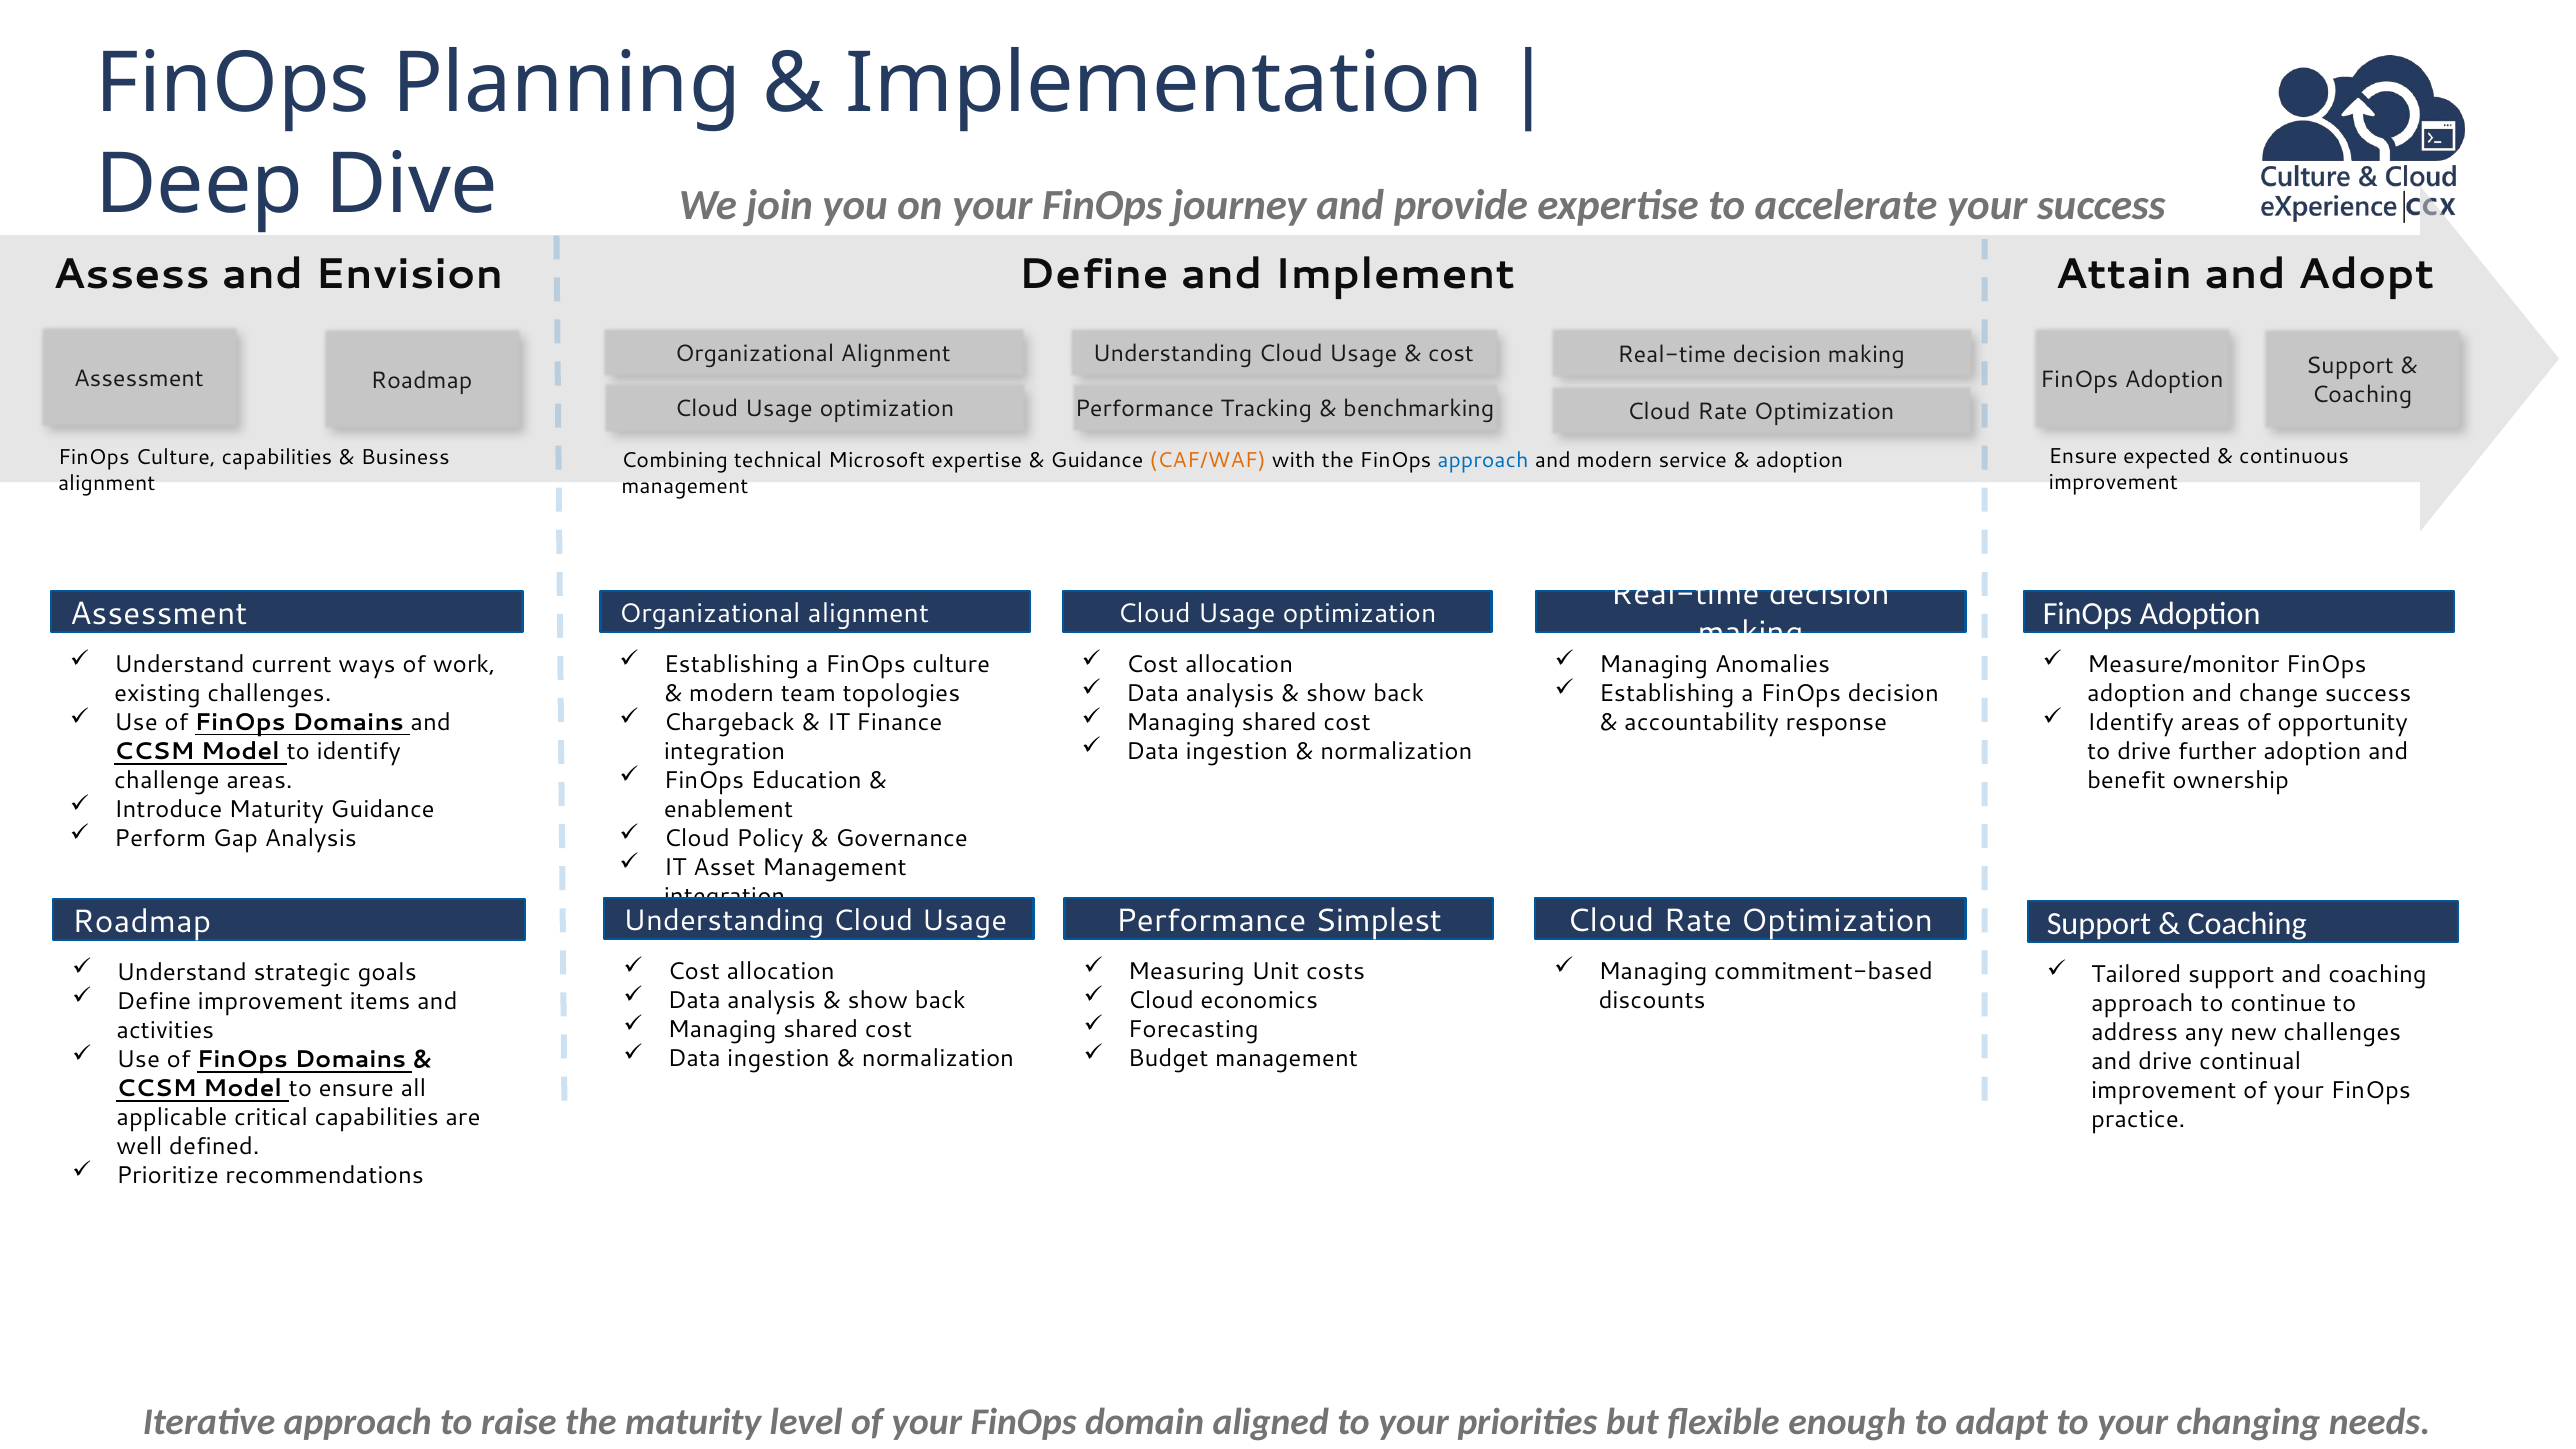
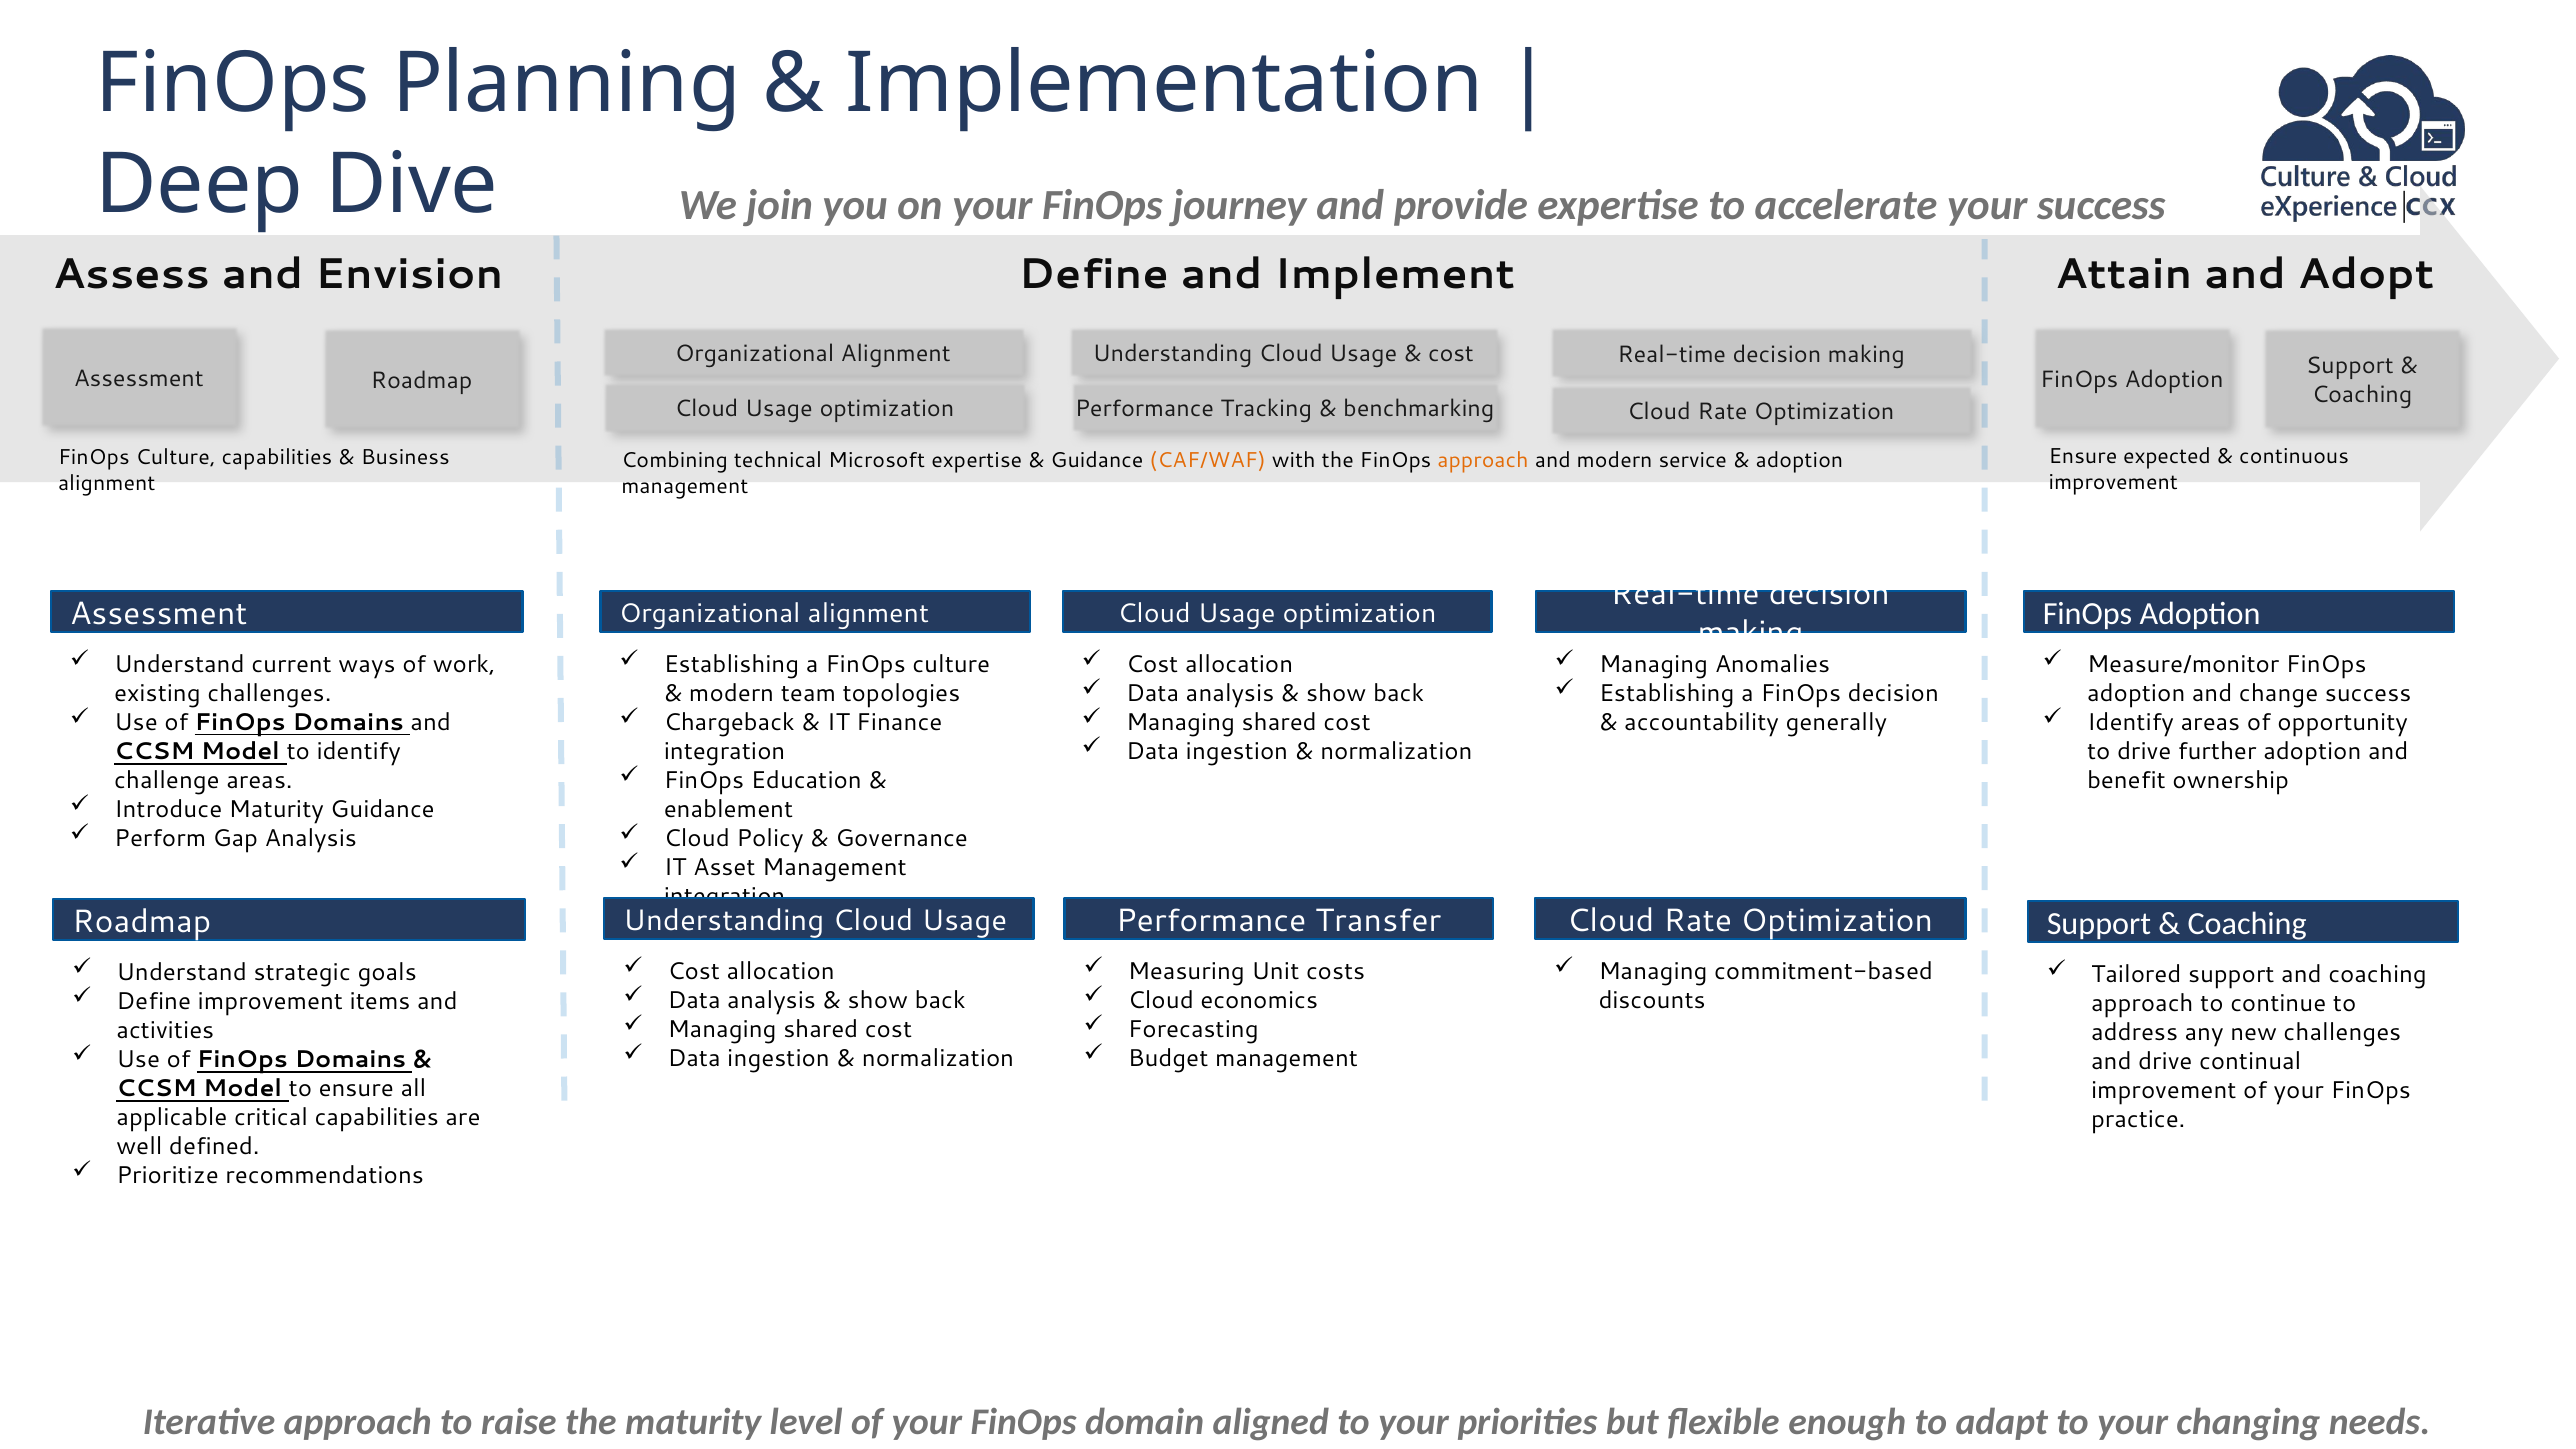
approach at (1483, 461) colour: blue -> orange
response: response -> generally
Simplest: Simplest -> Transfer
